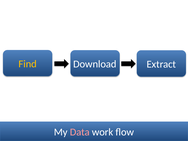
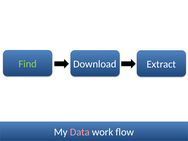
Find colour: yellow -> light green
